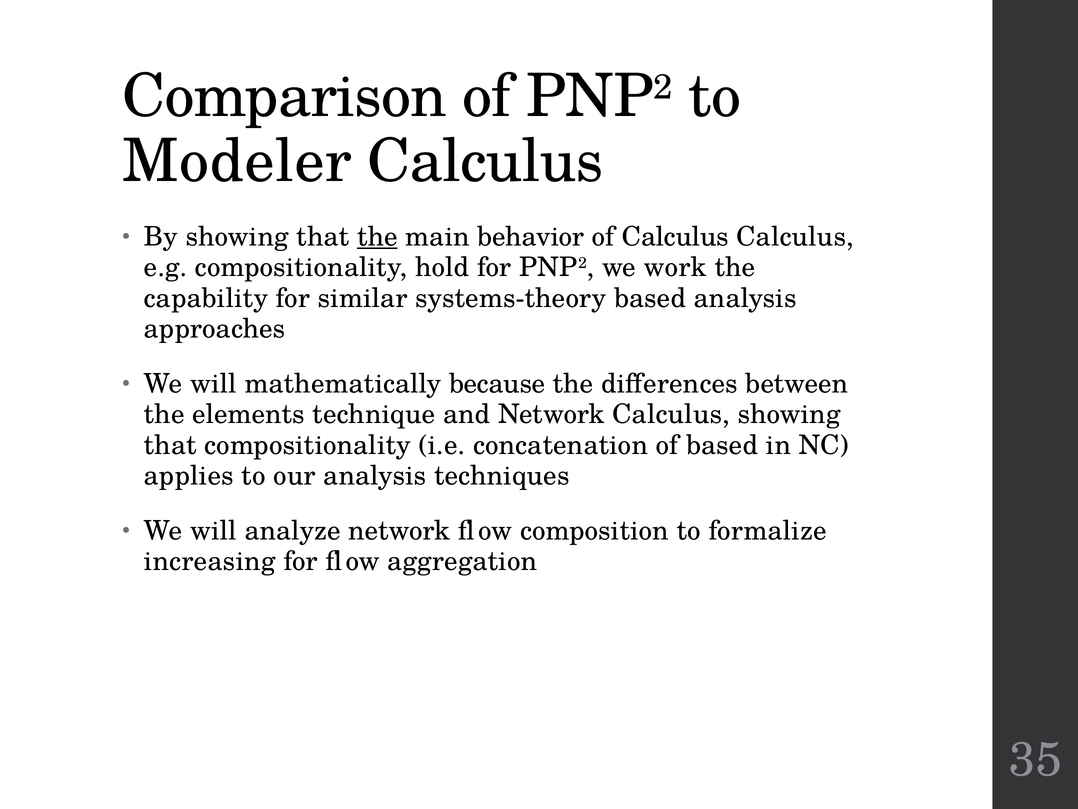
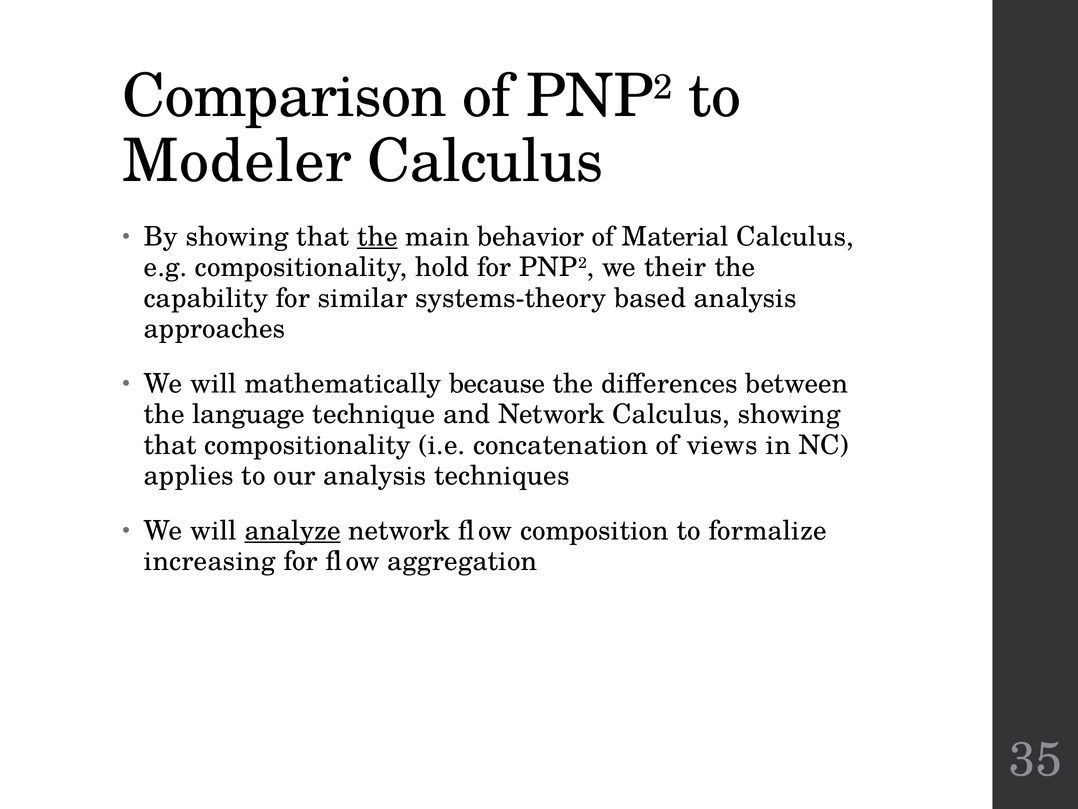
of Calculus: Calculus -> Material
work: work -> their
elements: elements -> language
of based: based -> views
analyze underline: none -> present
